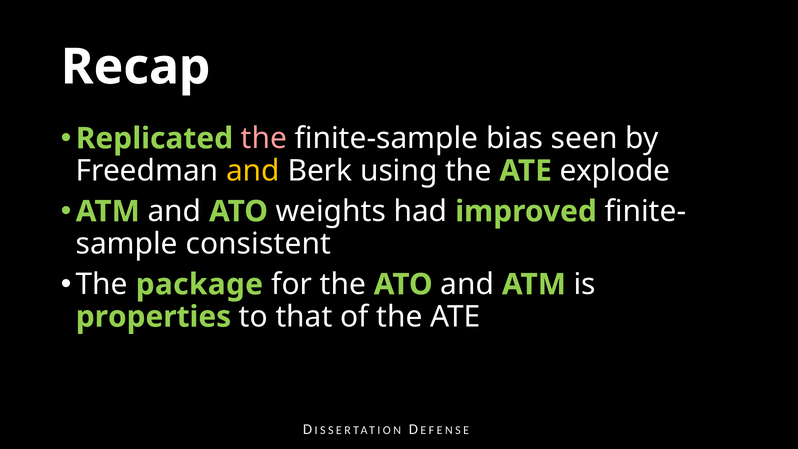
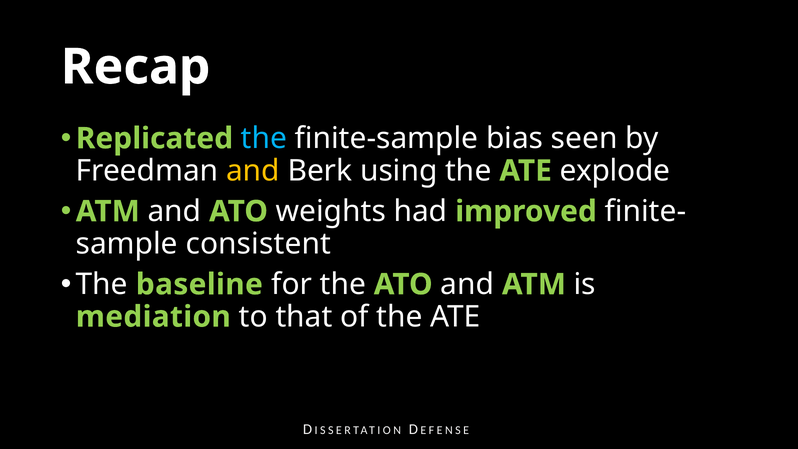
the at (264, 138) colour: pink -> light blue
package: package -> baseline
properties: properties -> mediation
